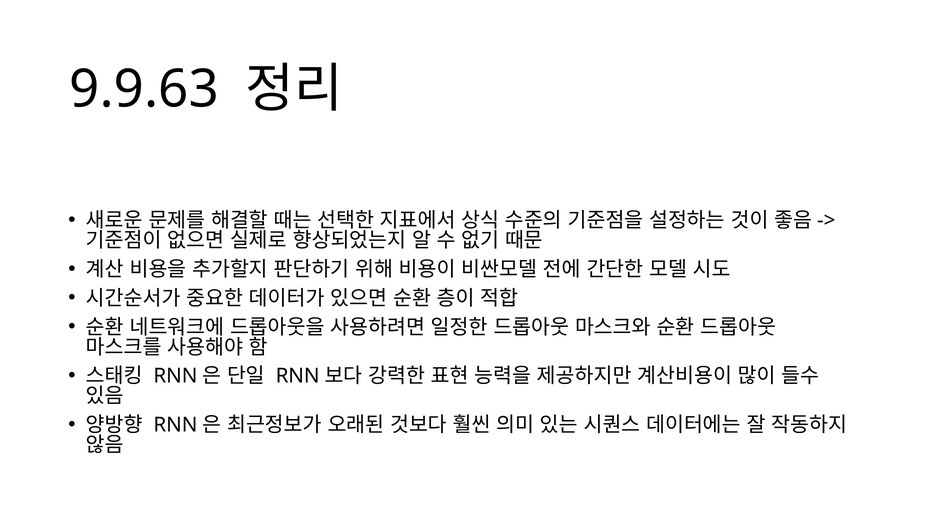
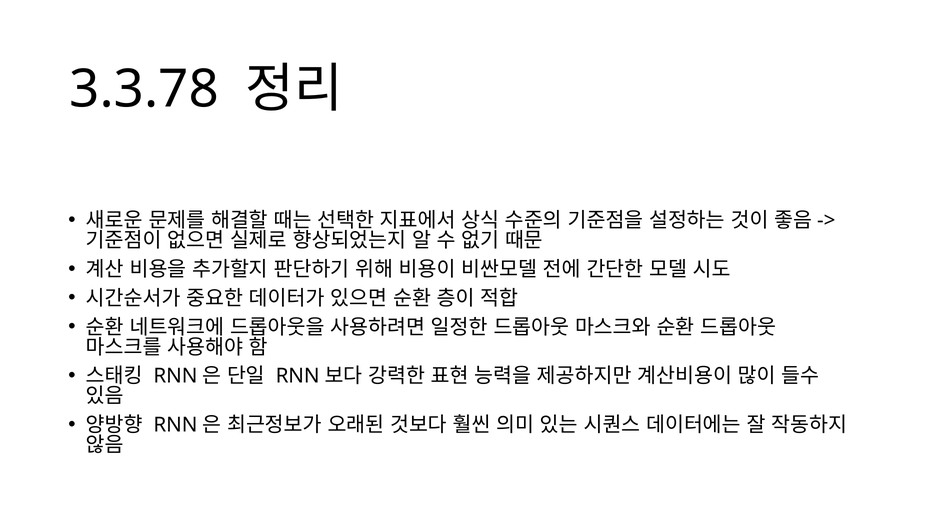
9.9.63: 9.9.63 -> 3.3.78
